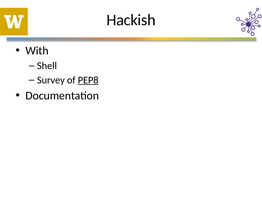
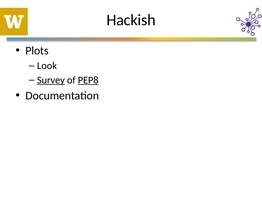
With: With -> Plots
Shell: Shell -> Look
Survey underline: none -> present
